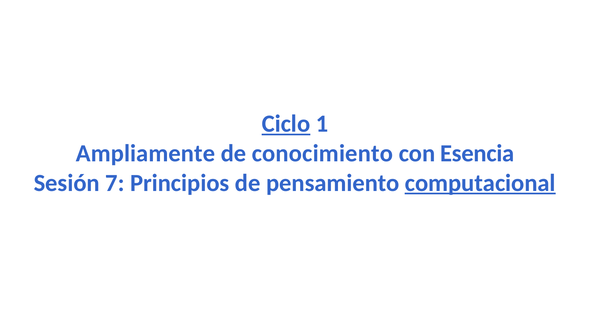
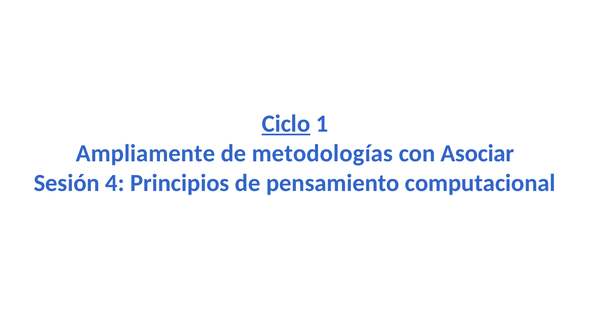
conocimiento: conocimiento -> metodologías
Esencia: Esencia -> Asociar
7: 7 -> 4
computacional underline: present -> none
